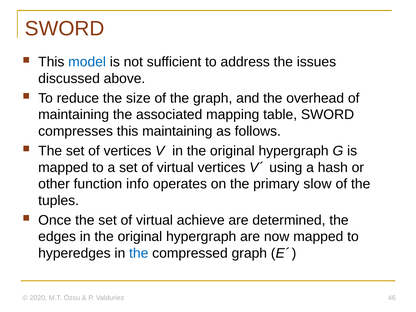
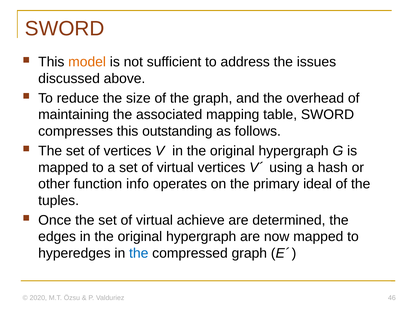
model colour: blue -> orange
this maintaining: maintaining -> outstanding
slow: slow -> ideal
